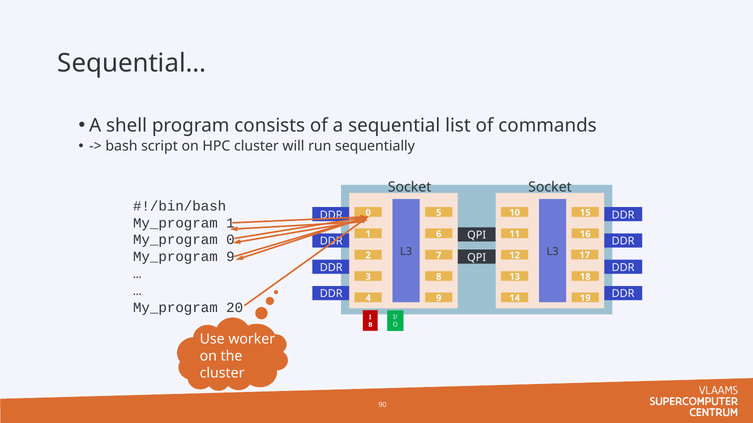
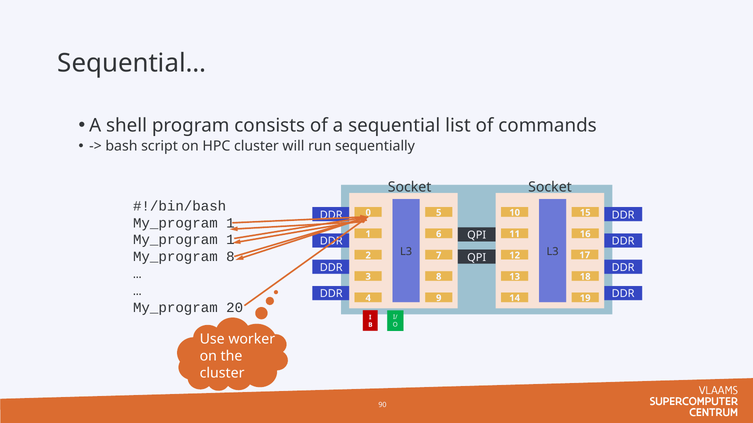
0 at (230, 240): 0 -> 1
My_program 9: 9 -> 8
